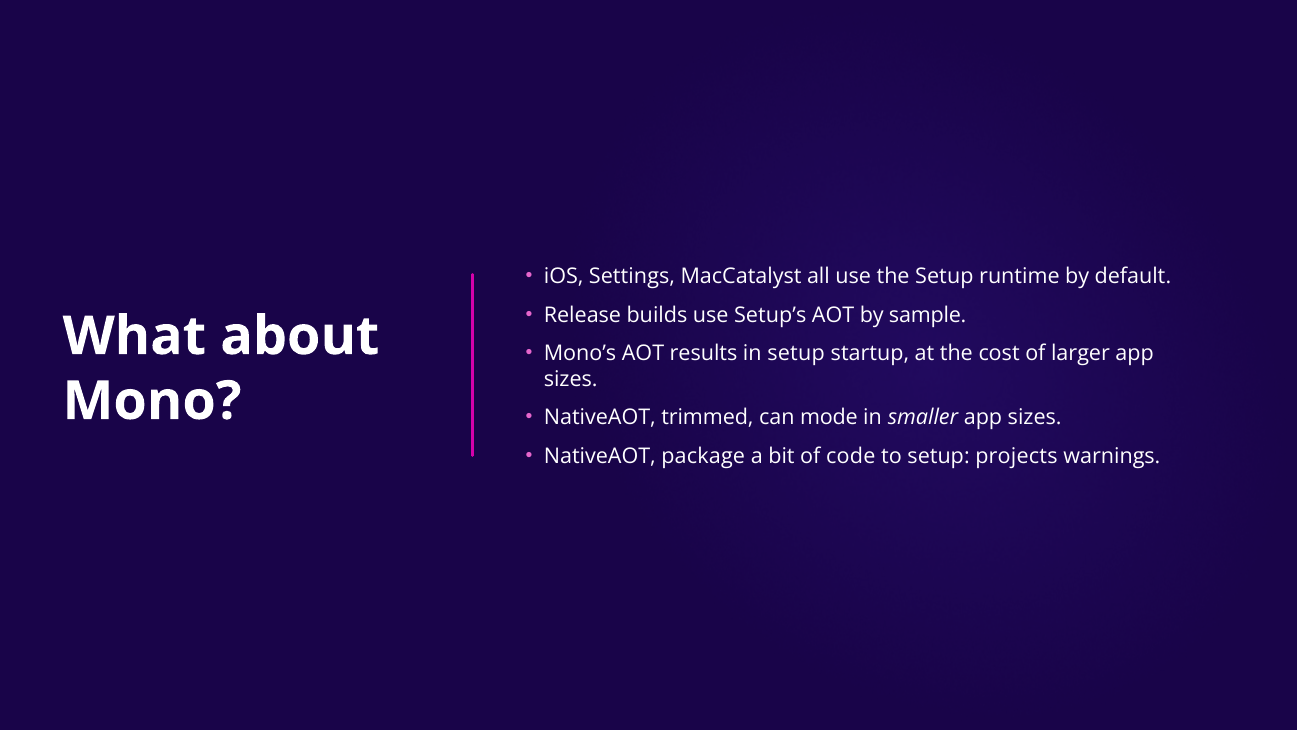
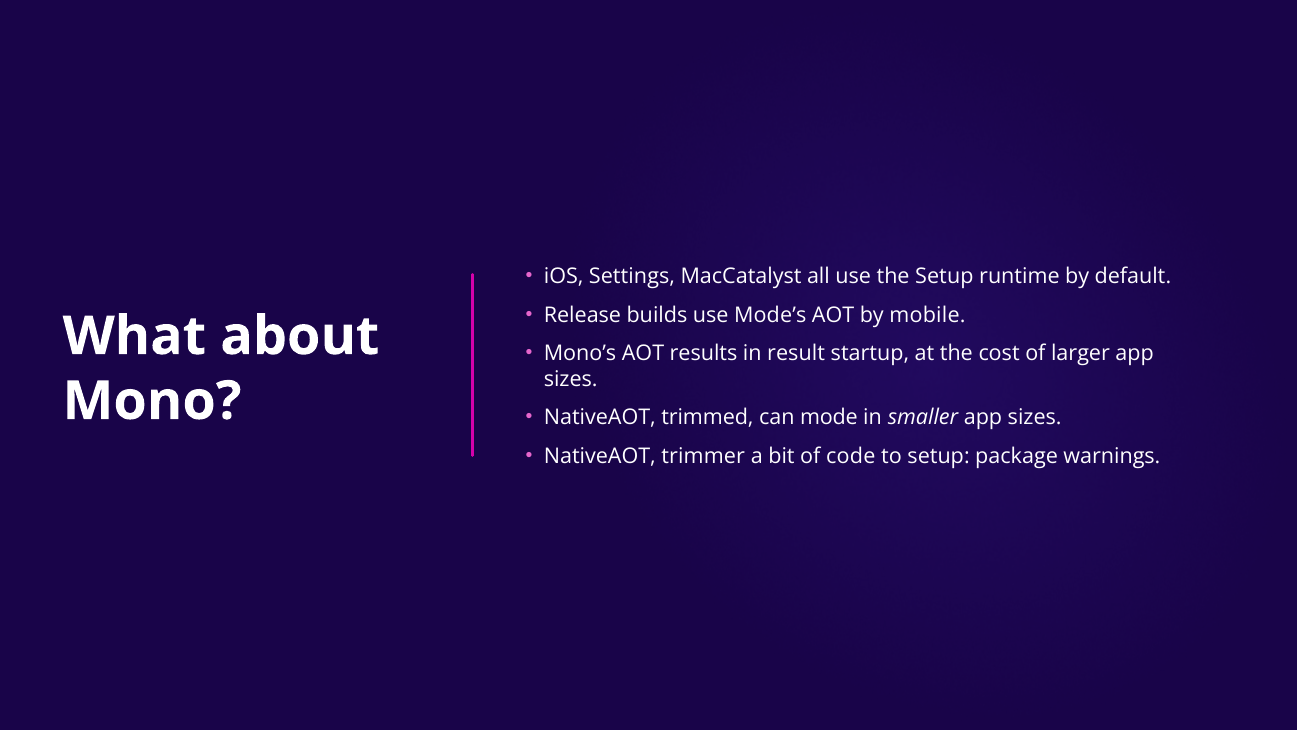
Setup’s: Setup’s -> Mode’s
sample: sample -> mobile
in setup: setup -> result
package: package -> trimmer
projects: projects -> package
